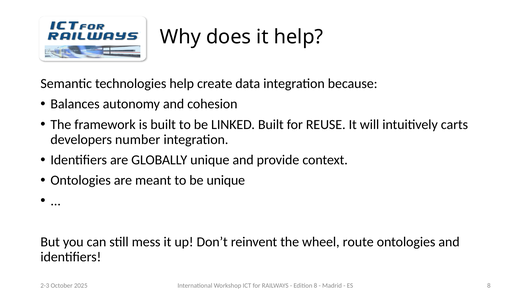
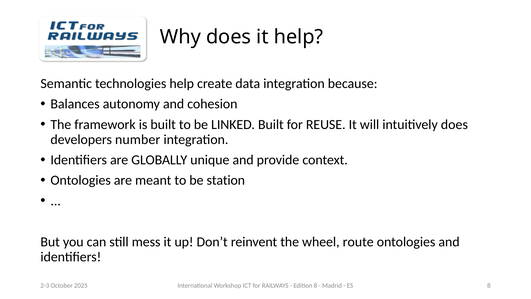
intuitively carts: carts -> does
be unique: unique -> station
